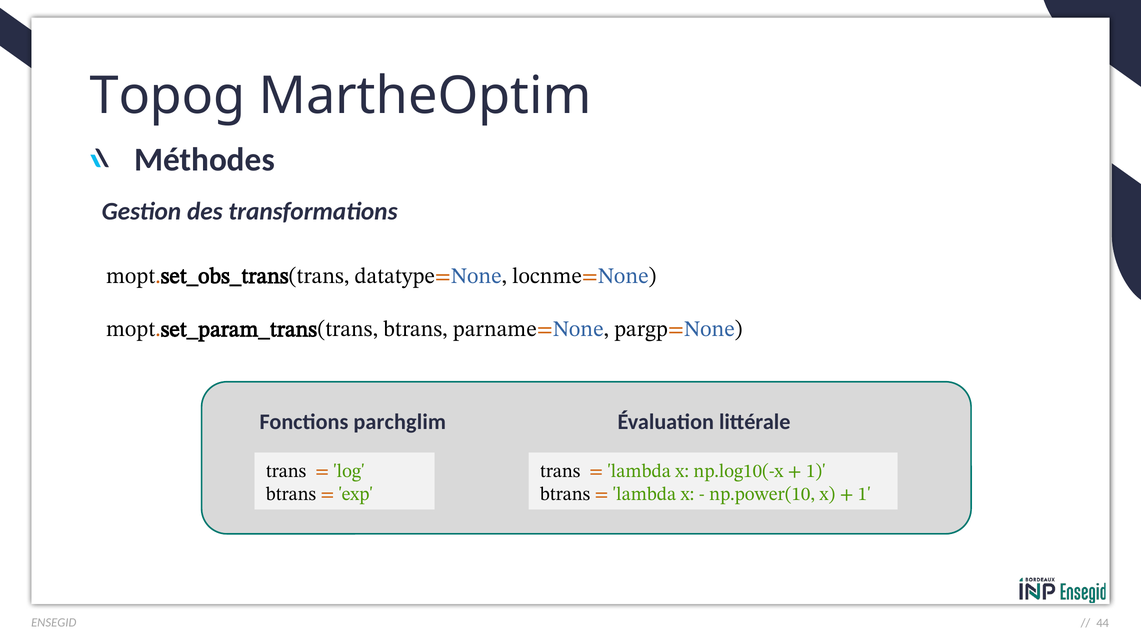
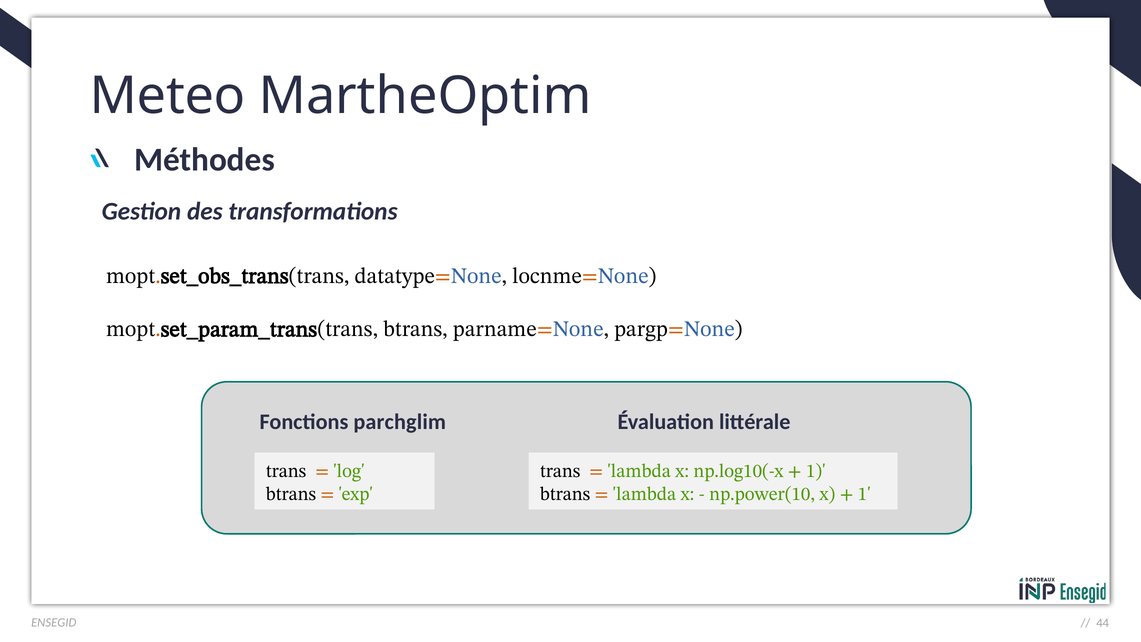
Topog: Topog -> Meteo
